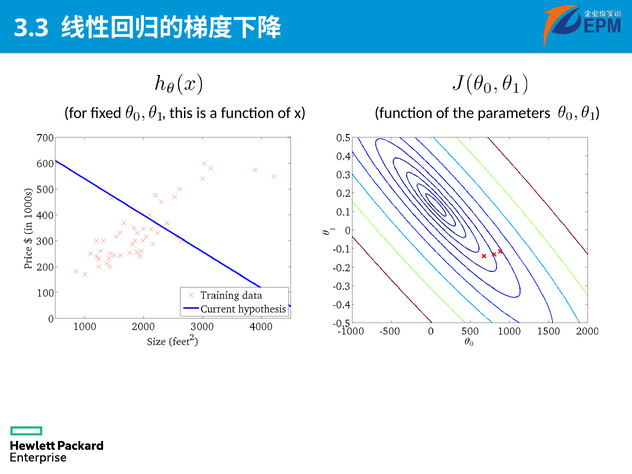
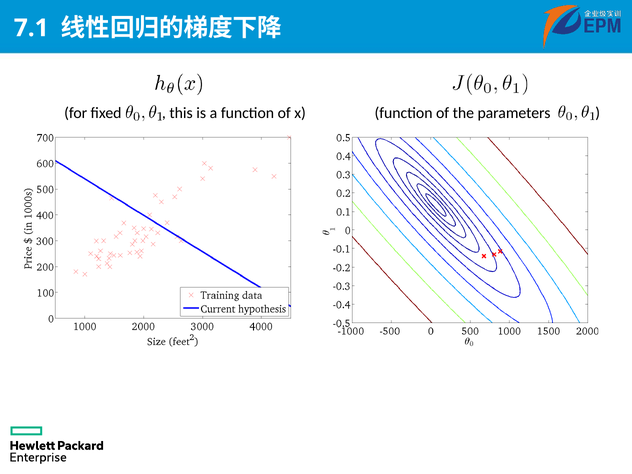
3.3: 3.3 -> 7.1
